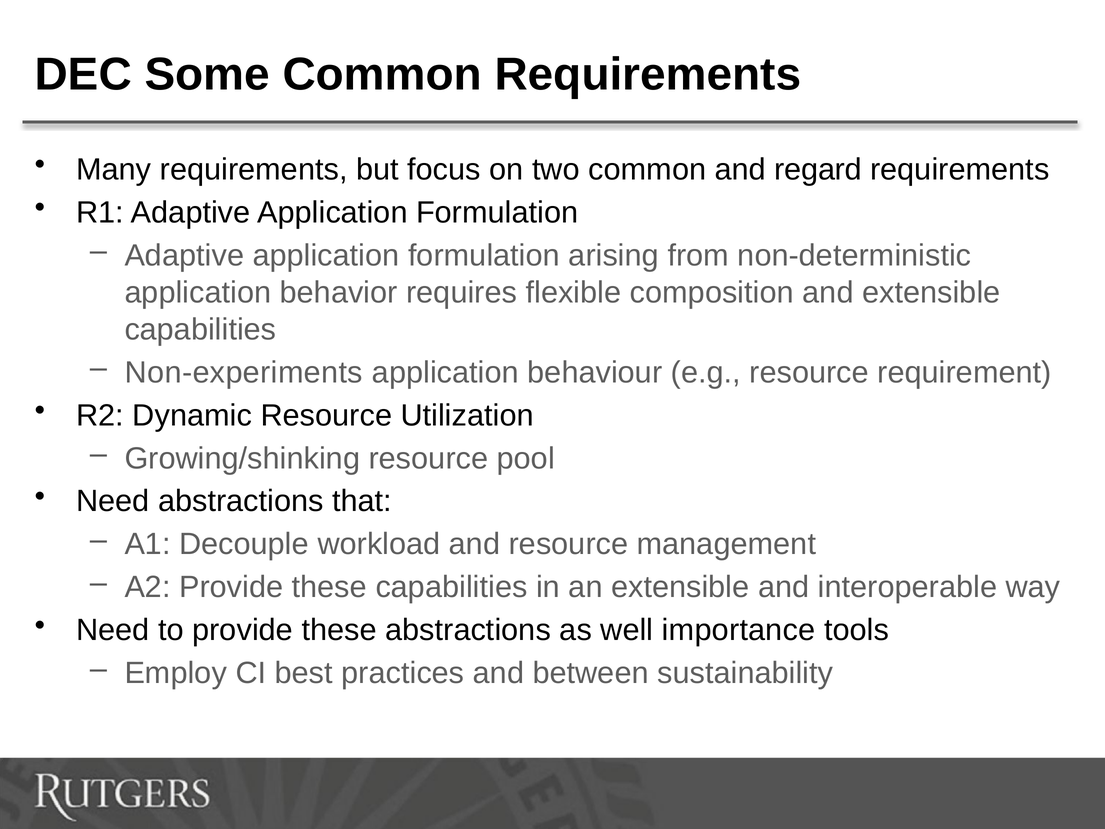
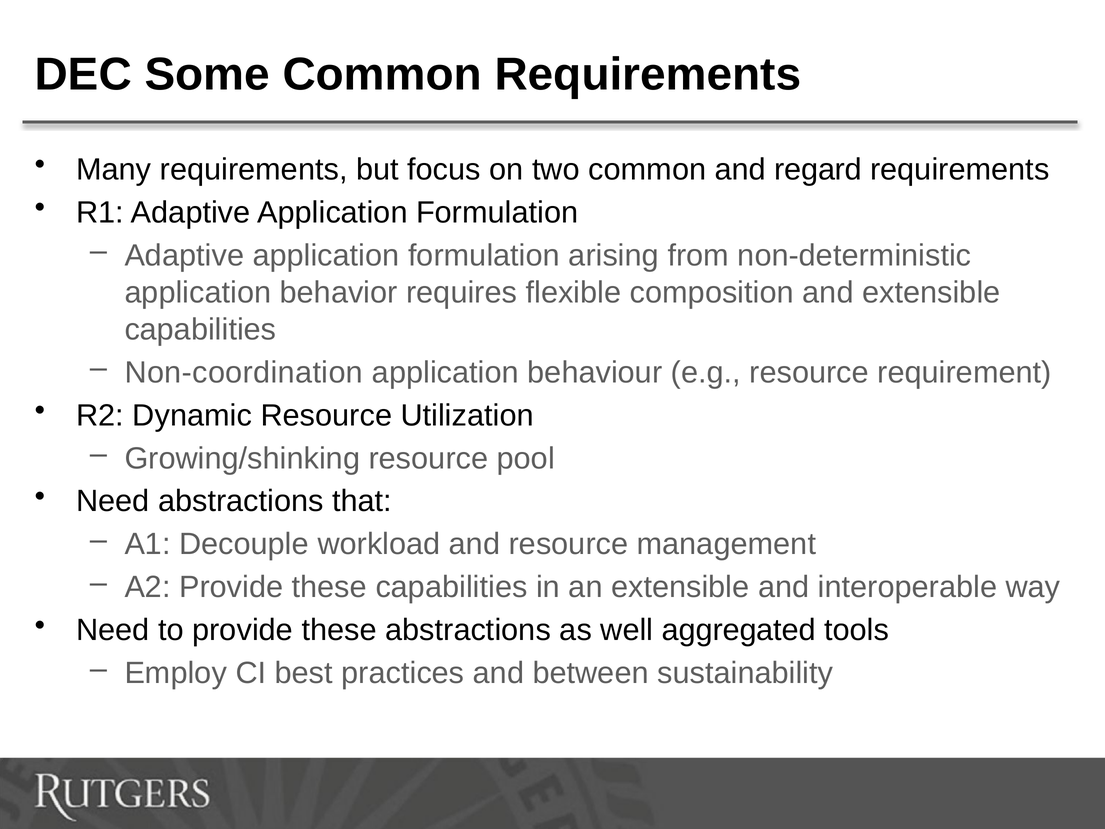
Non-experiments: Non-experiments -> Non-coordination
importance: importance -> aggregated
